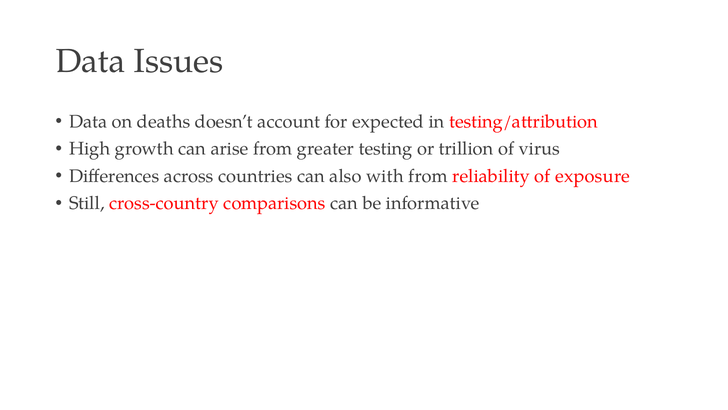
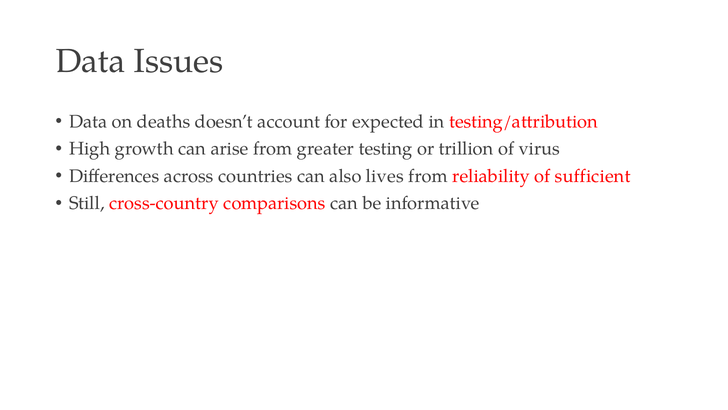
with: with -> lives
exposure: exposure -> sufficient
